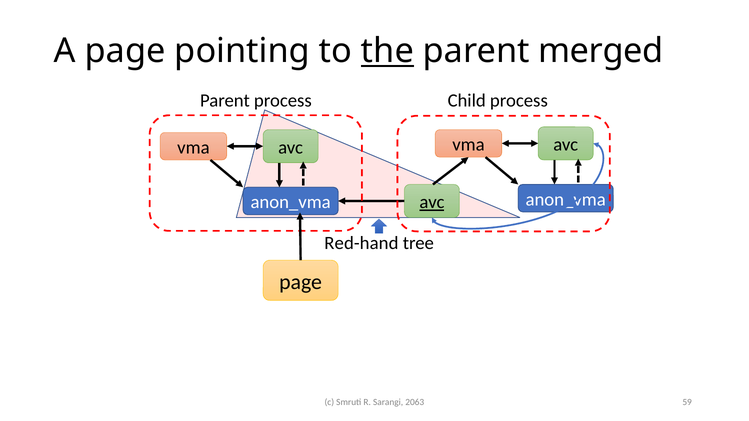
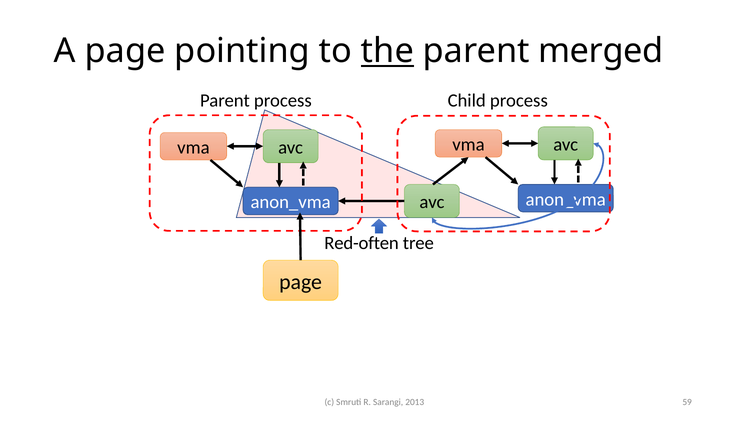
avc at (432, 202) underline: present -> none
Red-hand: Red-hand -> Red-often
2063: 2063 -> 2013
